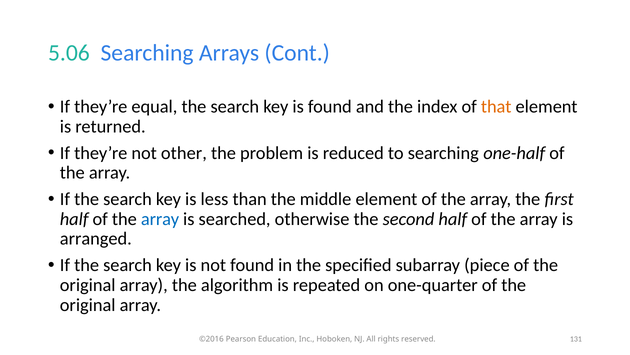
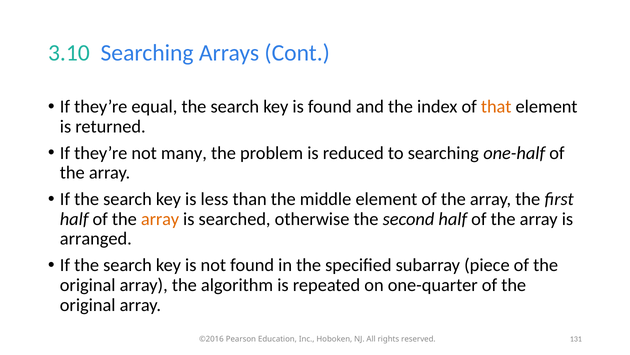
5.06: 5.06 -> 3.10
other: other -> many
array at (160, 219) colour: blue -> orange
